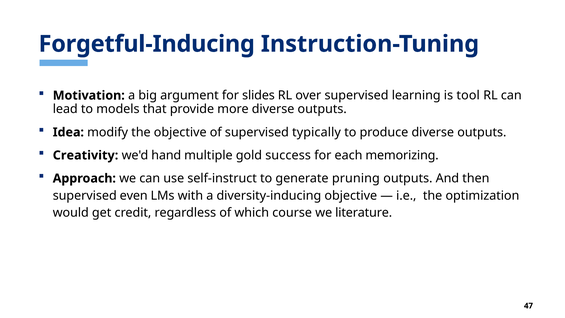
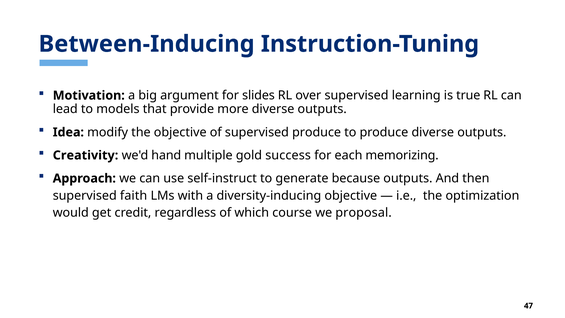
Forgetful-Inducing: Forgetful-Inducing -> Between-Inducing
tool: tool -> true
supervised typically: typically -> produce
pruning: pruning -> because
even: even -> faith
literature: literature -> proposal
